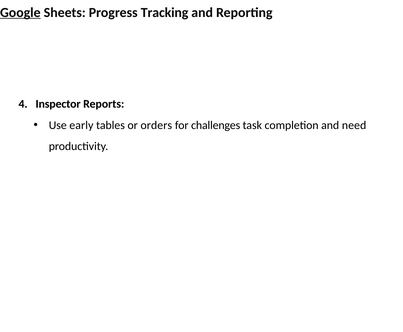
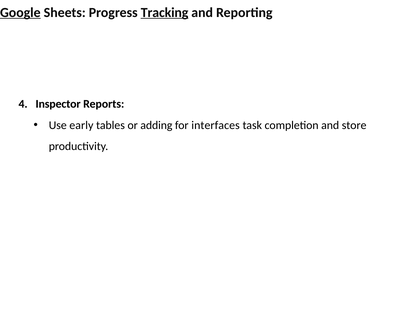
Tracking underline: none -> present
orders: orders -> adding
challenges: challenges -> interfaces
need: need -> store
